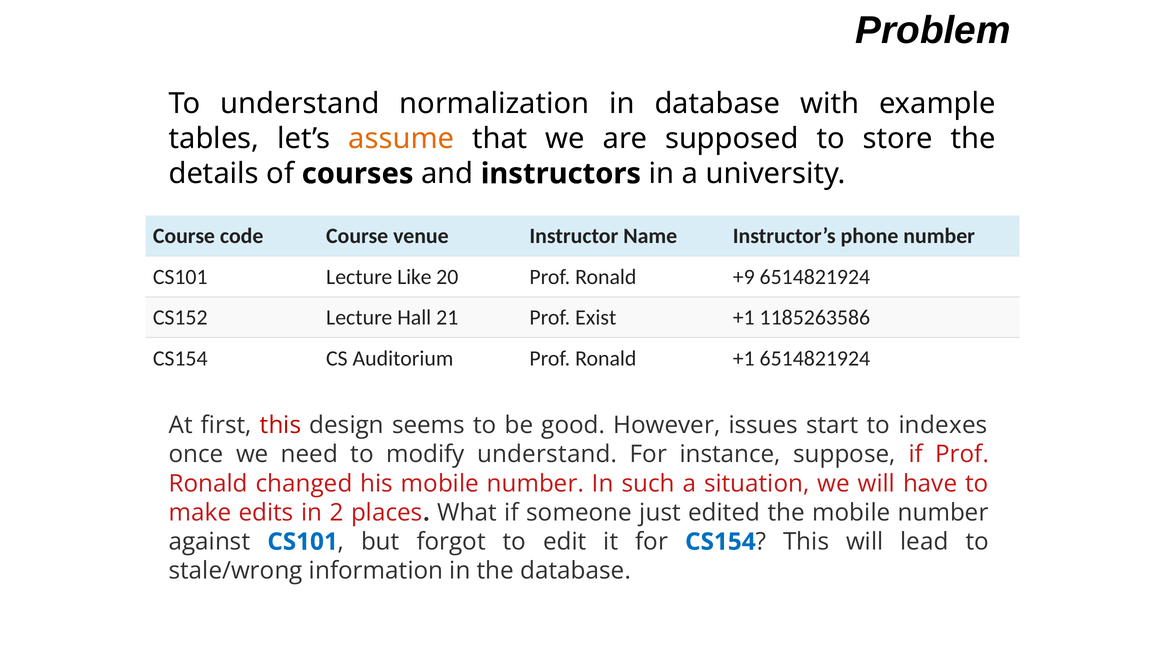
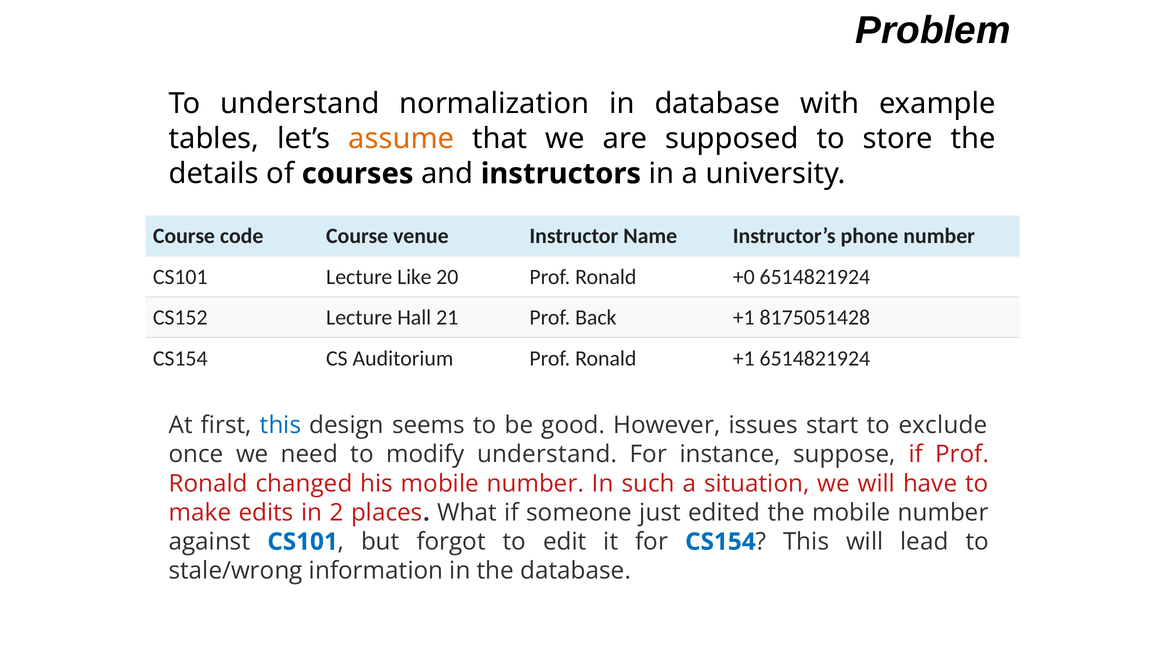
+9: +9 -> +0
Exist: Exist -> Back
1185263586: 1185263586 -> 8175051428
this at (281, 426) colour: red -> blue
indexes: indexes -> exclude
